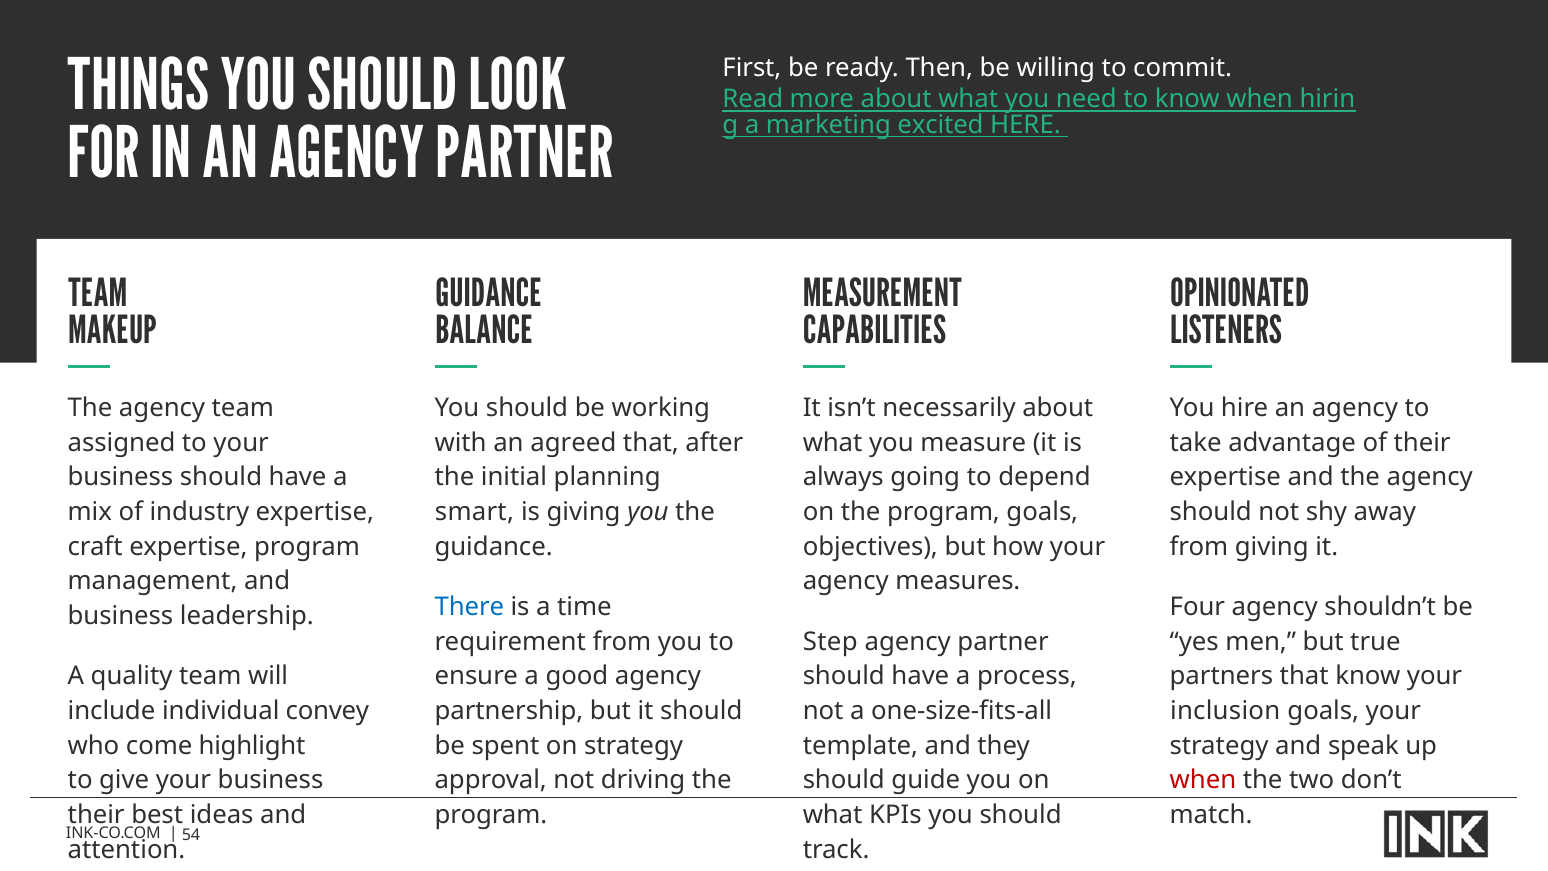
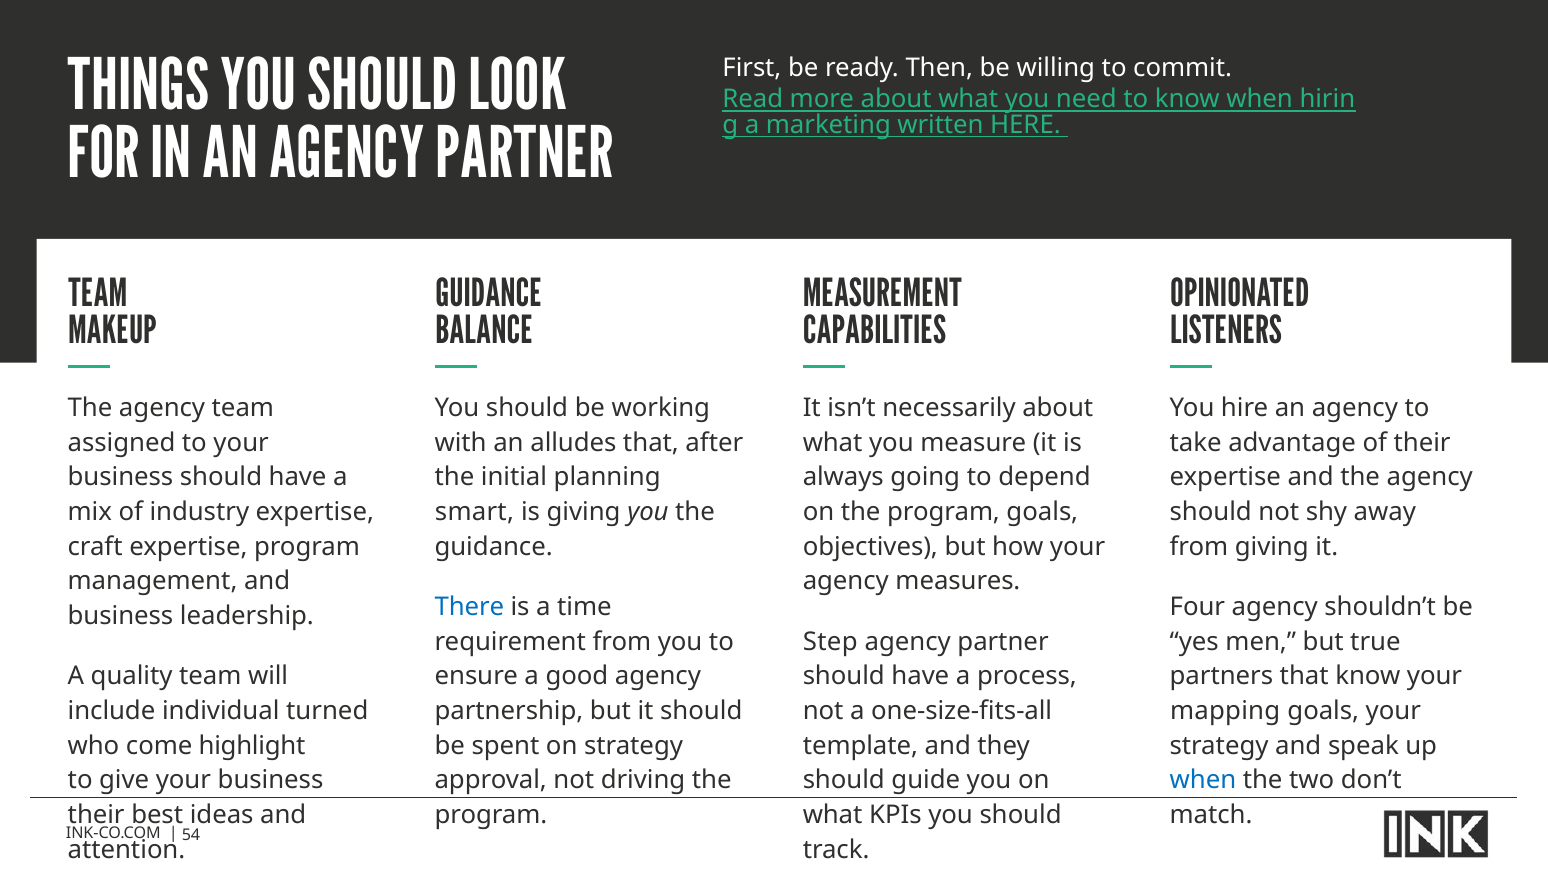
excited: excited -> written
agreed: agreed -> alludes
convey: convey -> turned
inclusion: inclusion -> mapping
when at (1203, 780) colour: red -> blue
